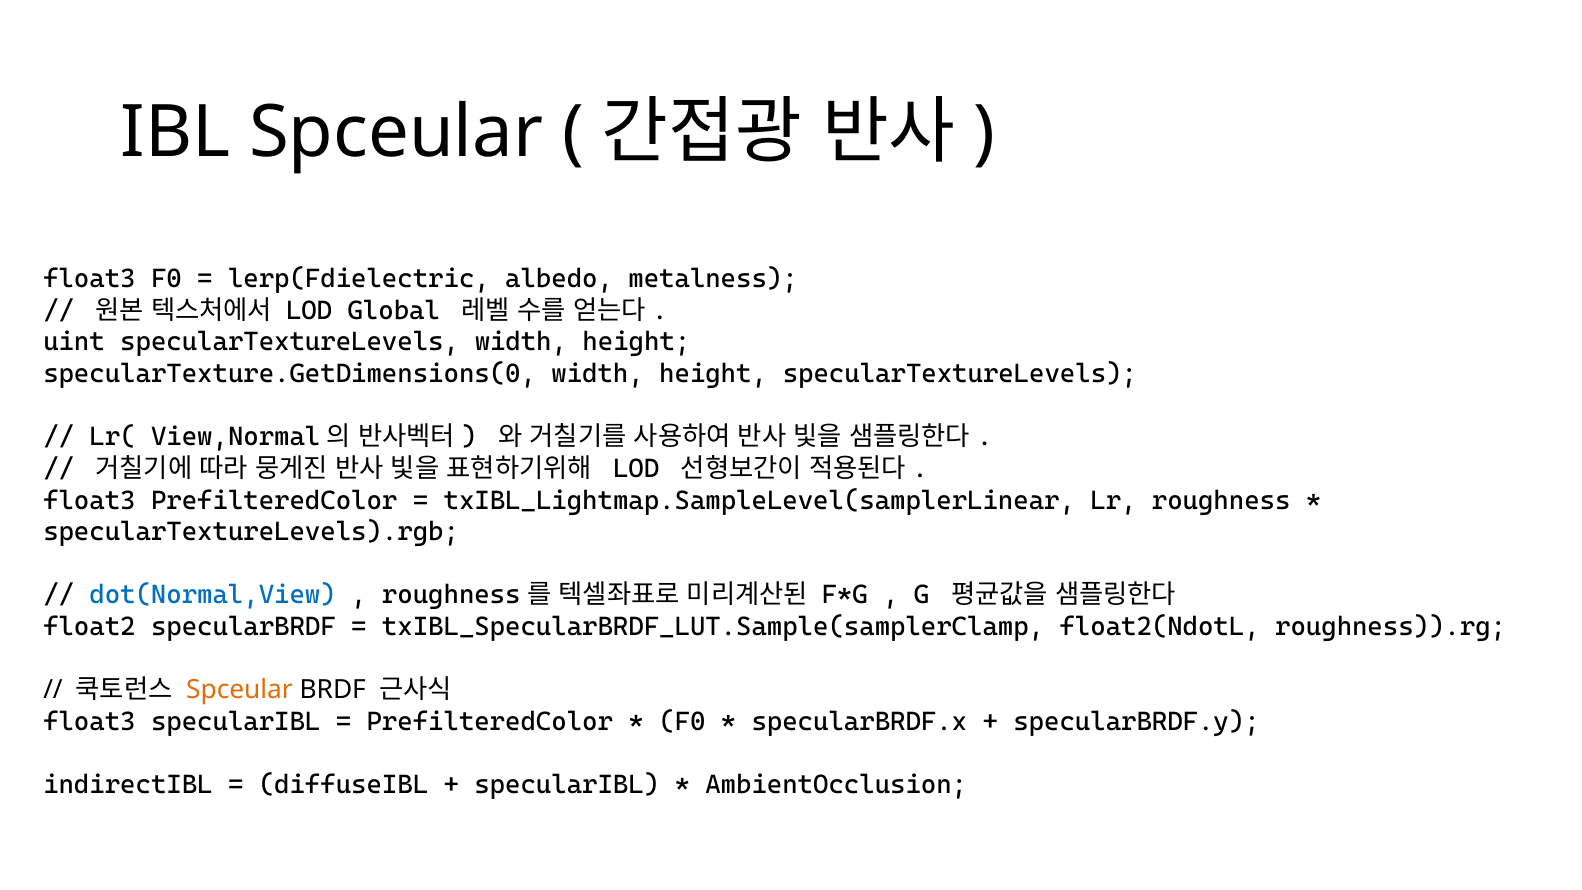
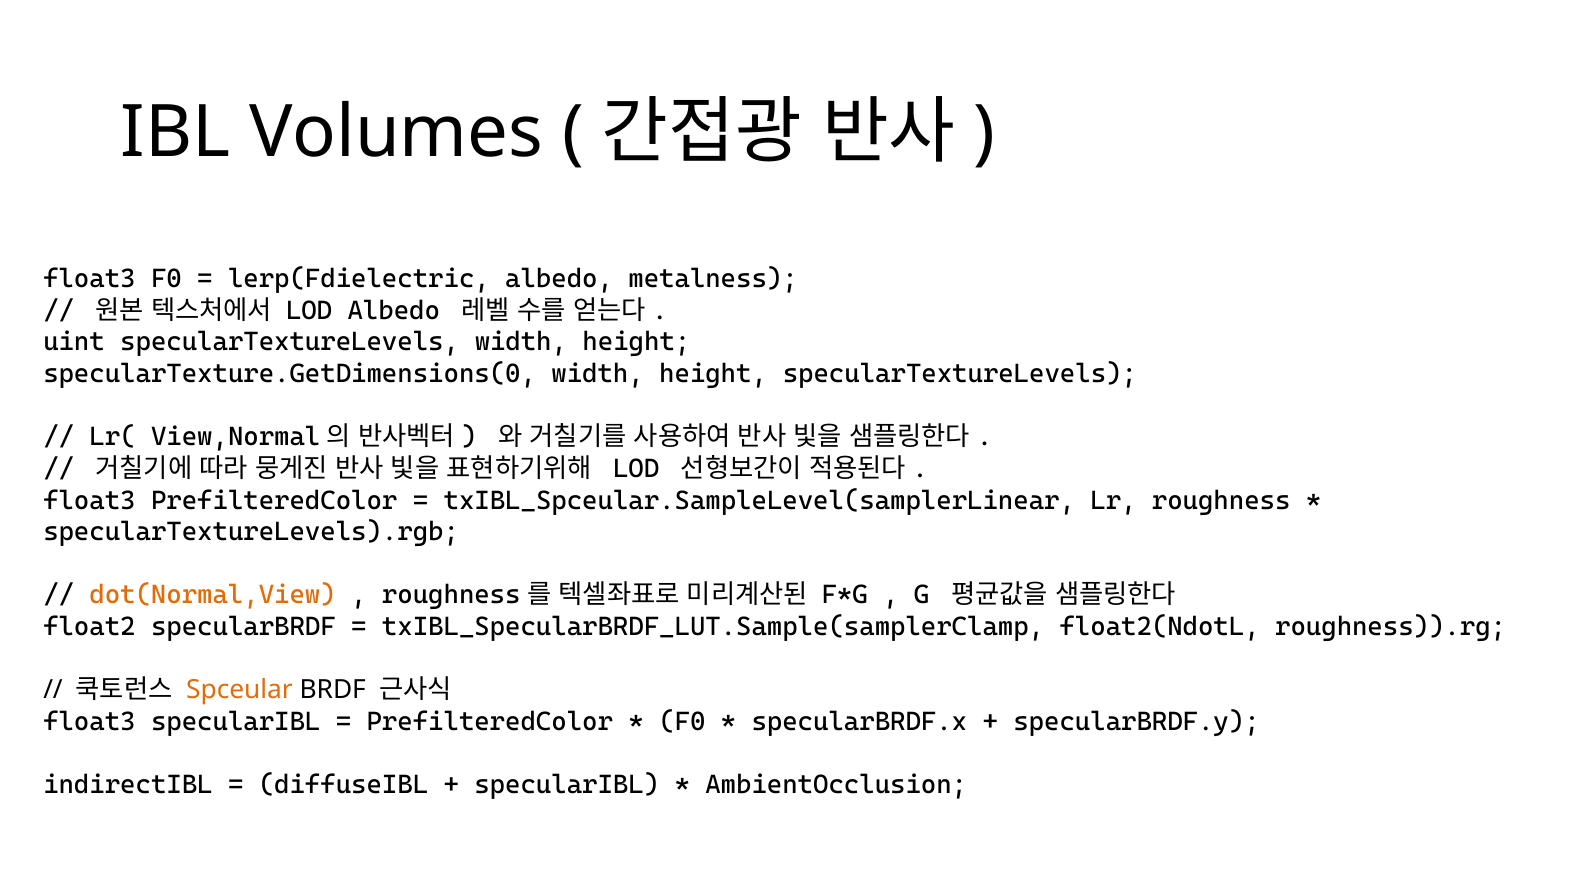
IBL Spceular: Spceular -> Volumes
LOD Global: Global -> Albedo
txIBL_Lightmap.SampleLevel(samplerLinear: txIBL_Lightmap.SampleLevel(samplerLinear -> txIBL_Spceular.SampleLevel(samplerLinear
dot(Normal,View colour: blue -> orange
